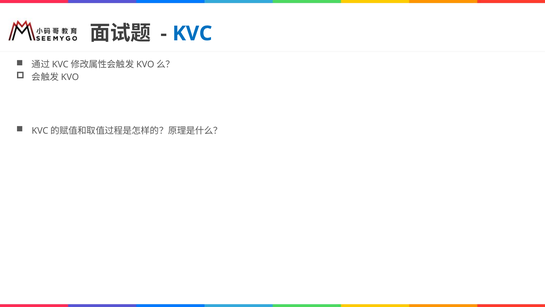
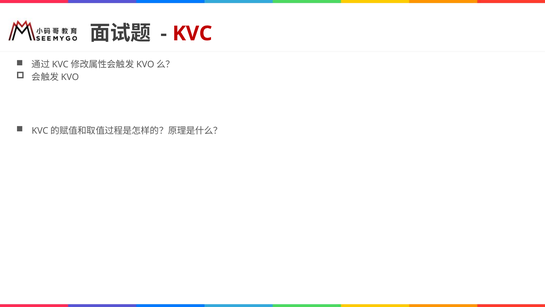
KVC colour: blue -> red
